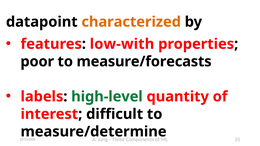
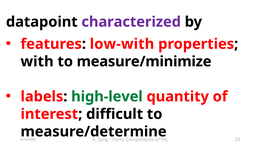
characterized colour: orange -> purple
poor: poor -> with
measure/forecasts: measure/forecasts -> measure/minimize
